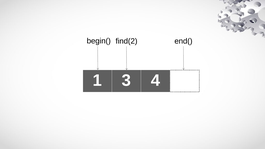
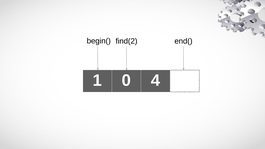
3: 3 -> 0
